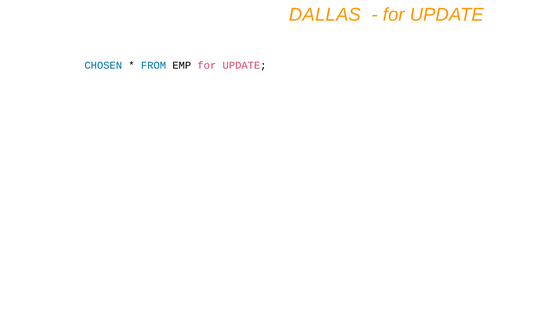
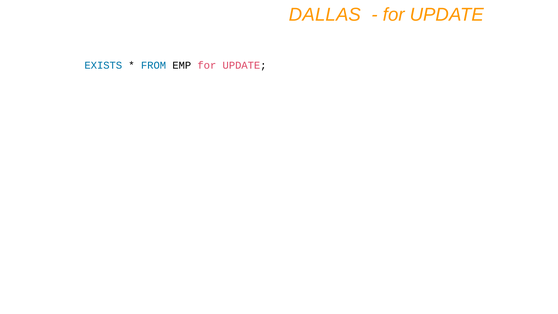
CHOSEN: CHOSEN -> EXISTS
